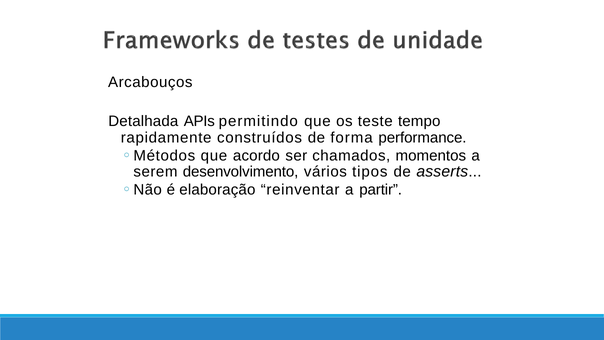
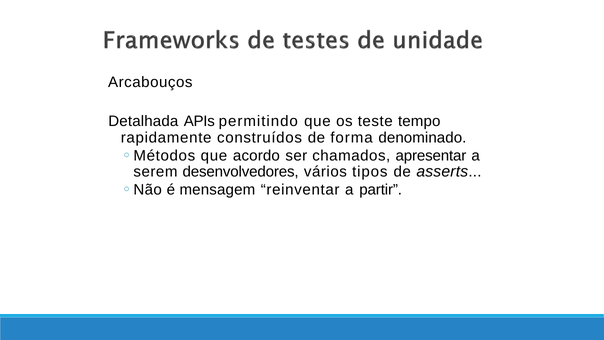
performance: performance -> denominado
momentos: momentos -> apresentar
desenvolvimento: desenvolvimento -> desenvolvedores
elaboração: elaboração -> mensagem
